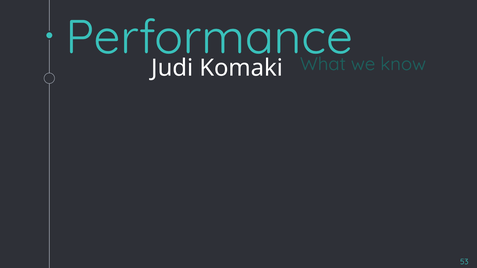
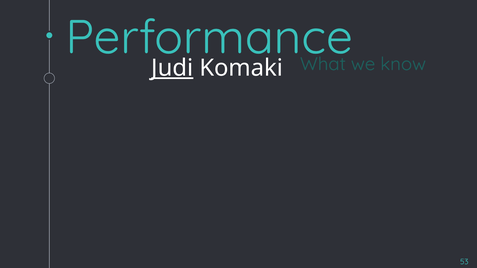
Judi underline: none -> present
